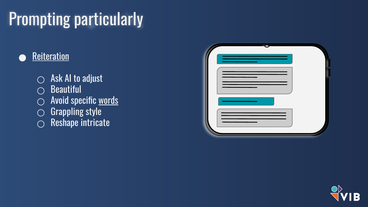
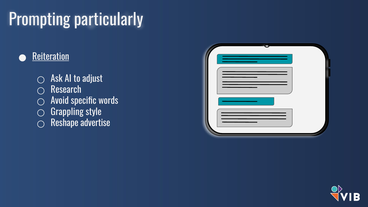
Beautiful: Beautiful -> Research
words underline: present -> none
intricate: intricate -> advertise
